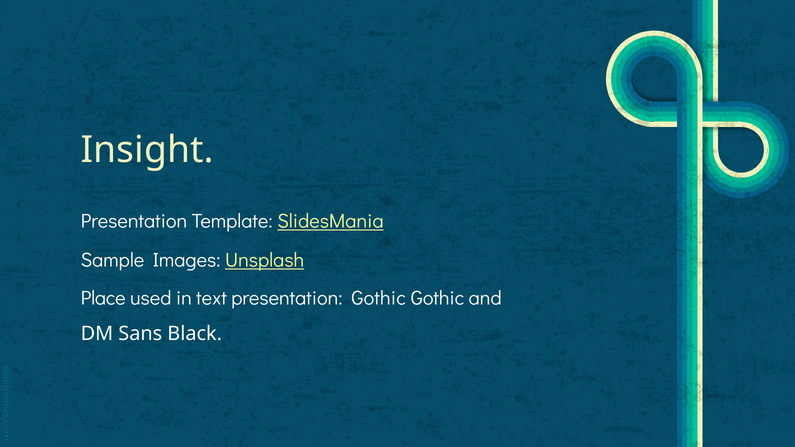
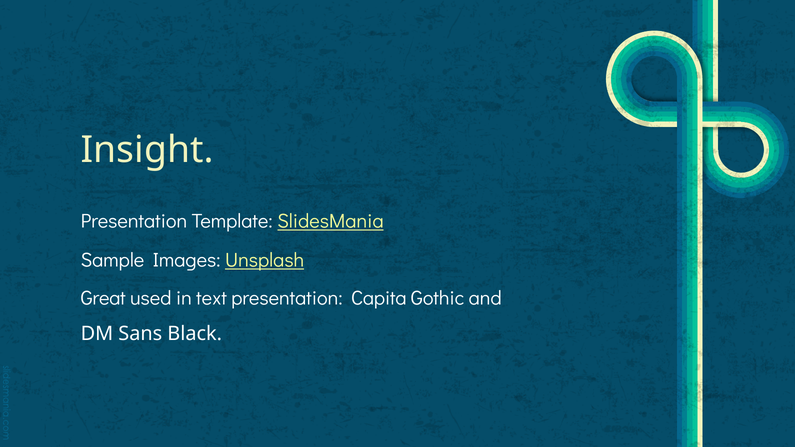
Place: Place -> Great
presentation Gothic: Gothic -> Capita
